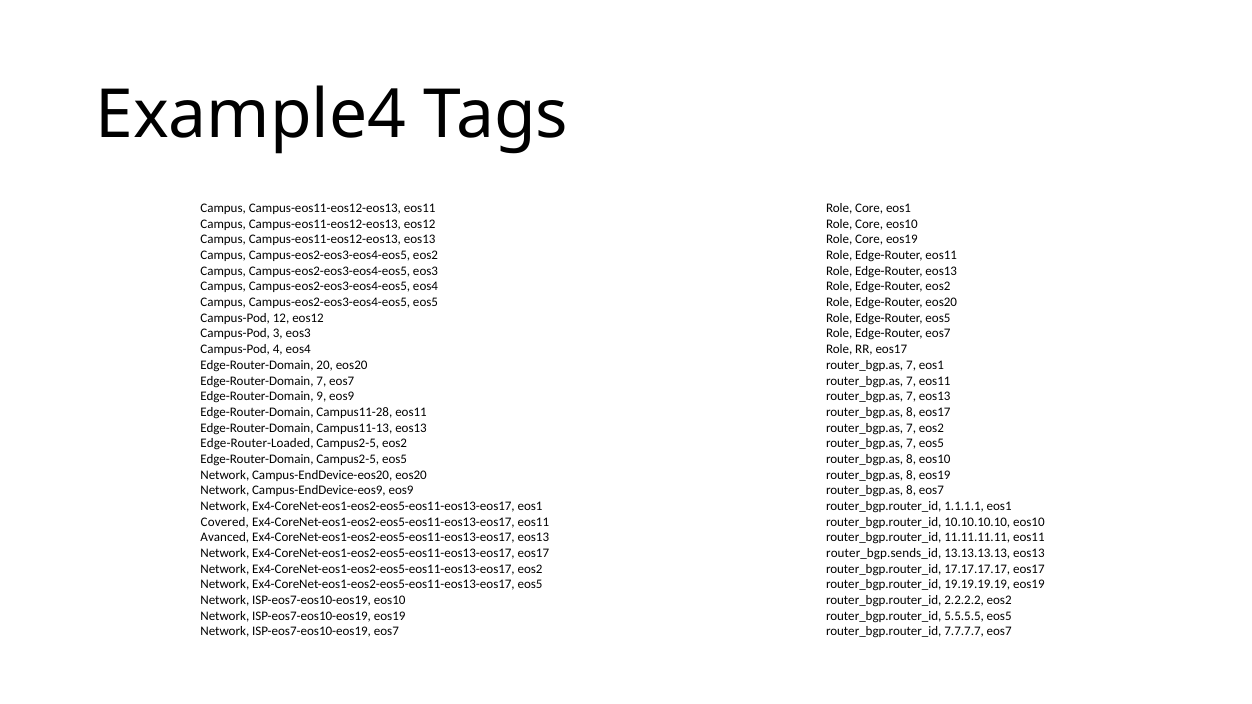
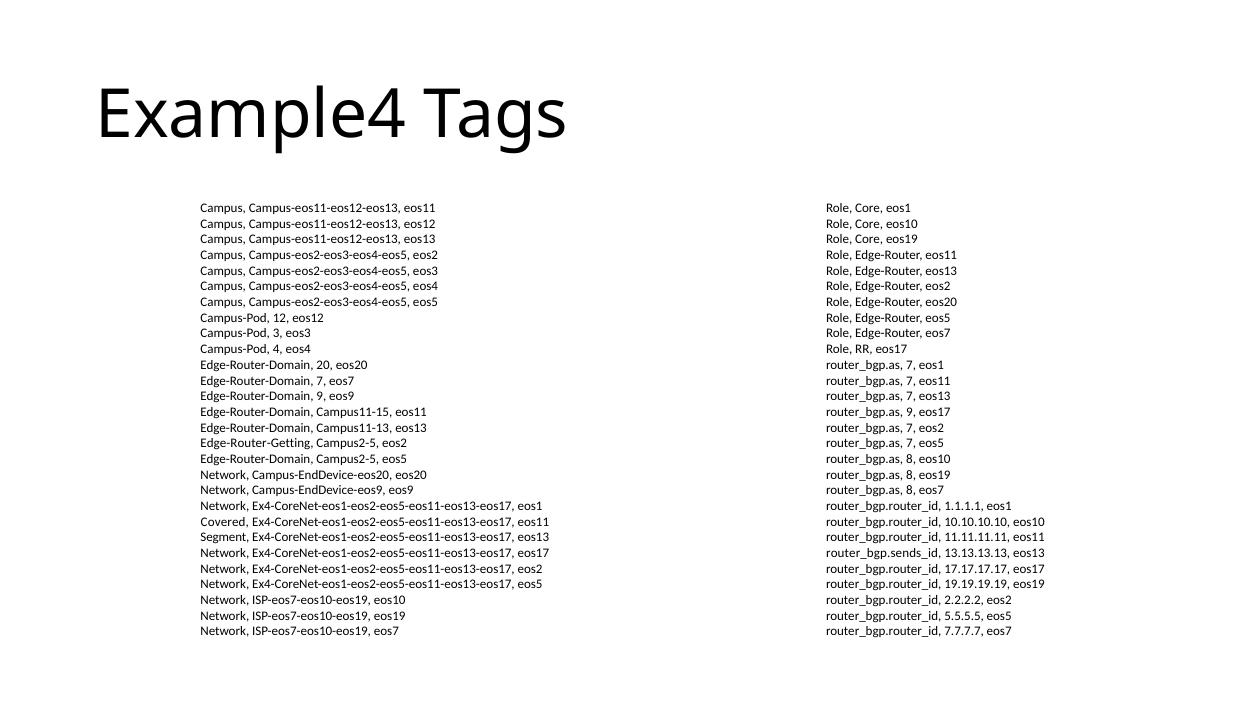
Campus11-28: Campus11-28 -> Campus11-15
8 at (911, 412): 8 -> 9
Edge-Router-Loaded: Edge-Router-Loaded -> Edge-Router-Getting
Avanced: Avanced -> Segment
